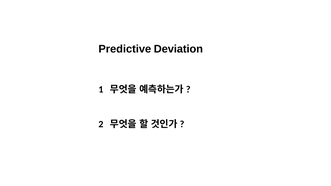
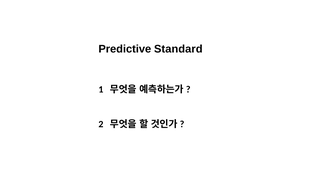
Deviation: Deviation -> Standard
